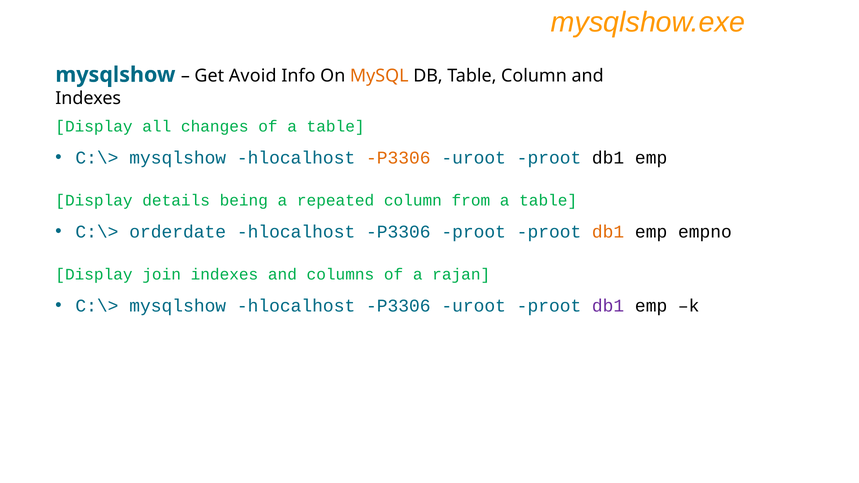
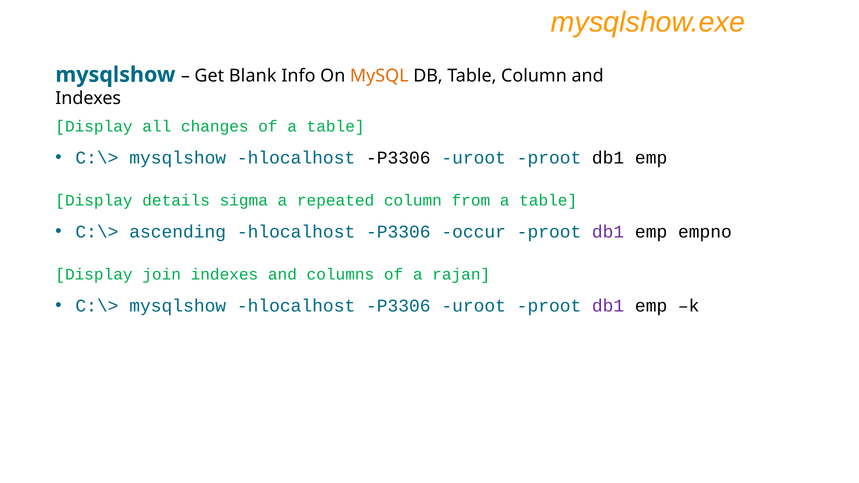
Avoid: Avoid -> Blank
P3306 at (398, 158) colour: orange -> black
being: being -> sigma
orderdate: orderdate -> ascending
P3306 proot: proot -> occur
db1 at (608, 232) colour: orange -> purple
